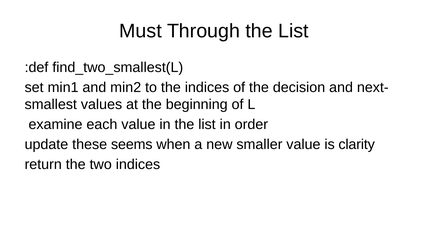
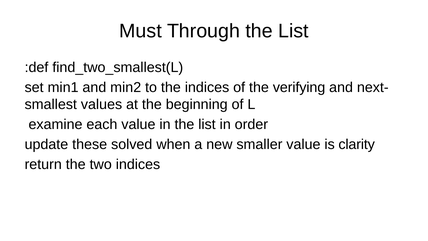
decision: decision -> verifying
seems: seems -> solved
